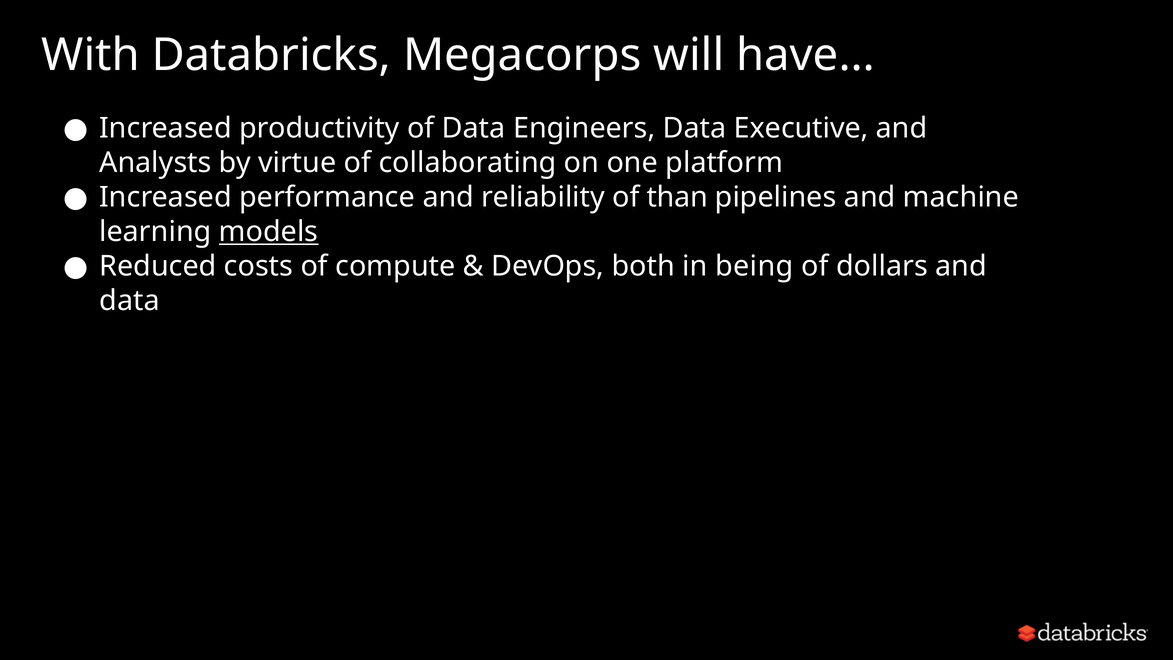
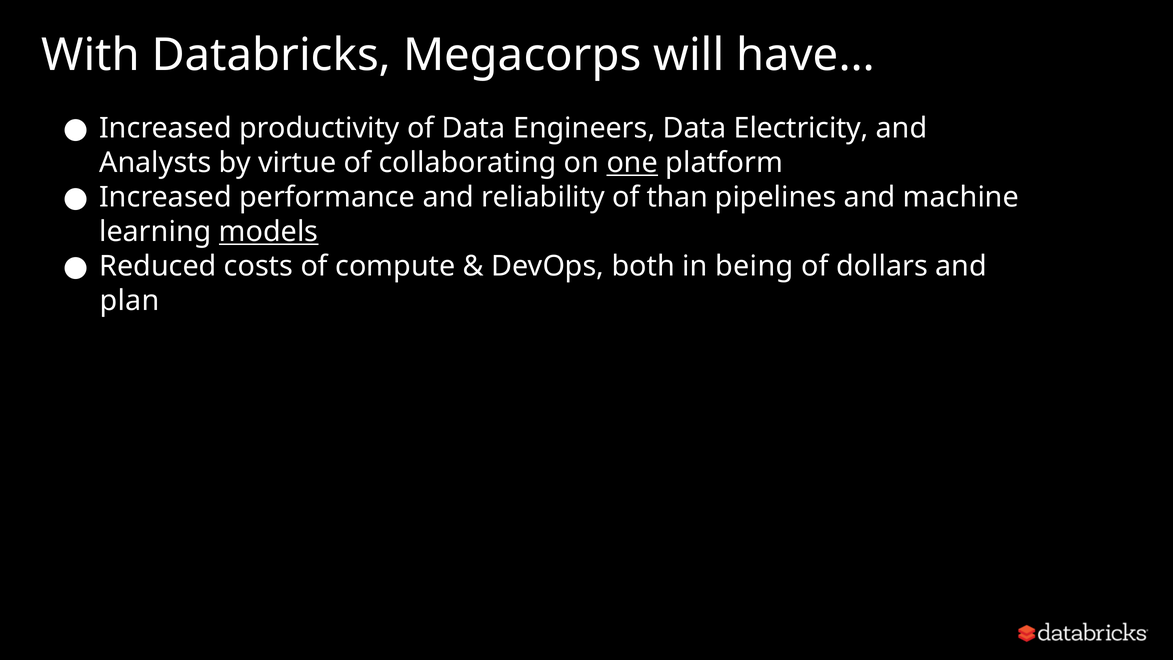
Executive: Executive -> Electricity
one underline: none -> present
data at (130, 301): data -> plan
